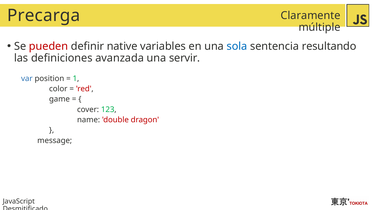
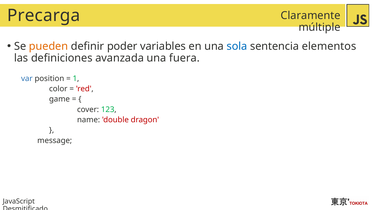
pueden colour: red -> orange
native: native -> poder
resultando: resultando -> elementos
servir: servir -> fuera
